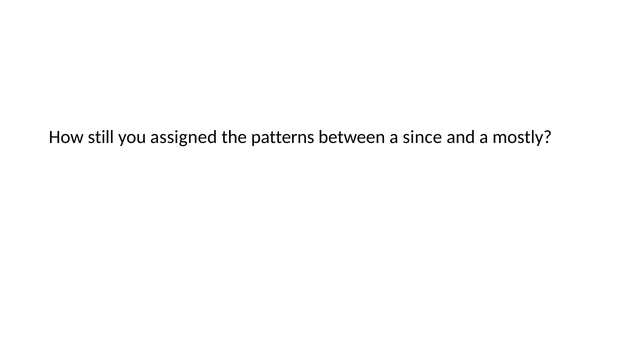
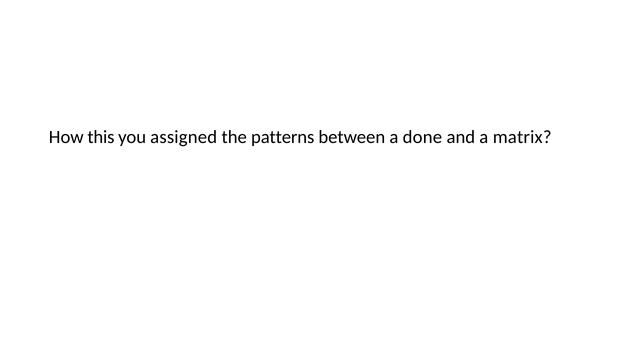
still: still -> this
since: since -> done
mostly: mostly -> matrix
